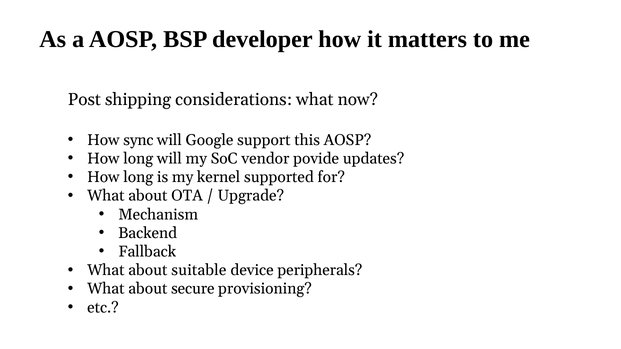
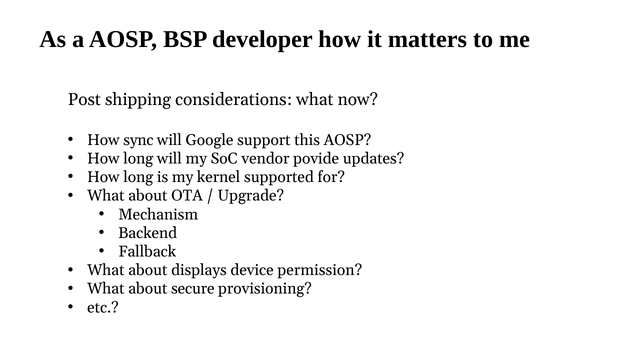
suitable: suitable -> displays
peripherals: peripherals -> permission
